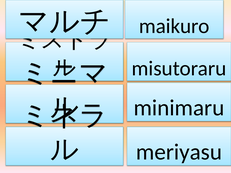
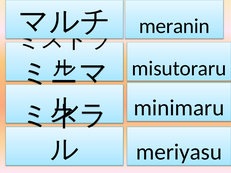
maikuro: maikuro -> meranin
